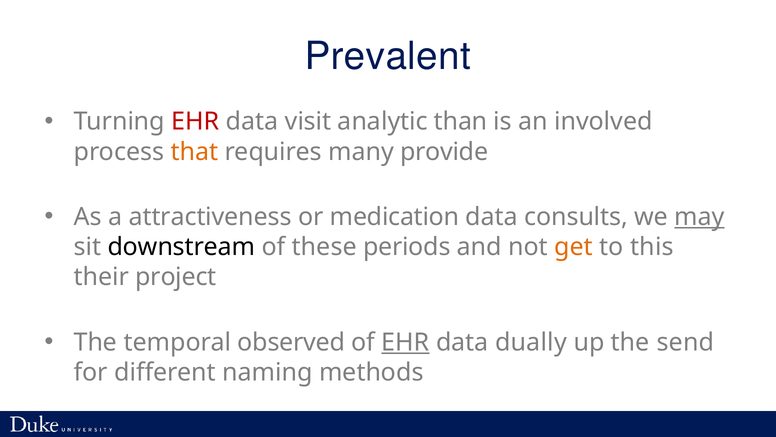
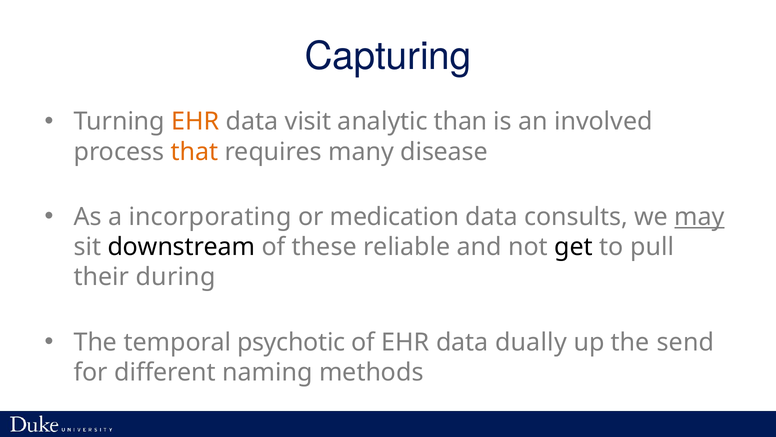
Prevalent: Prevalent -> Capturing
EHR at (195, 122) colour: red -> orange
provide: provide -> disease
attractiveness: attractiveness -> incorporating
periods: periods -> reliable
get colour: orange -> black
this: this -> pull
project: project -> during
observed: observed -> psychotic
EHR at (405, 342) underline: present -> none
